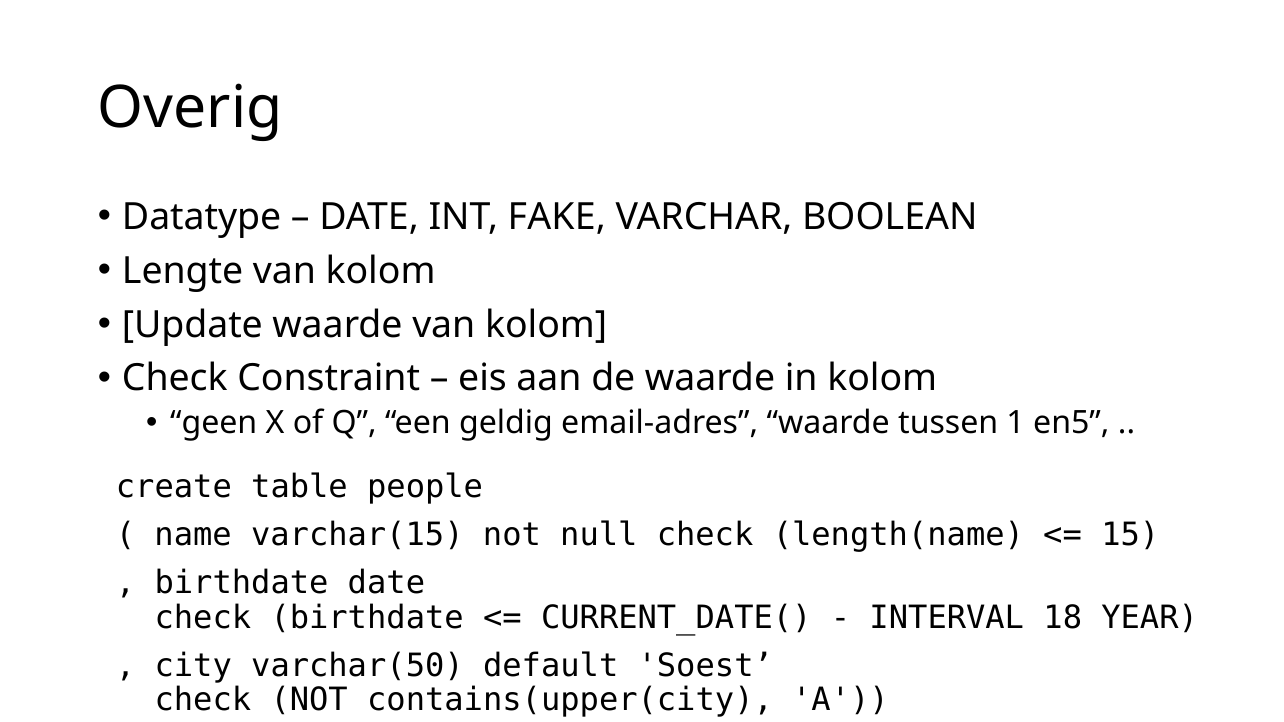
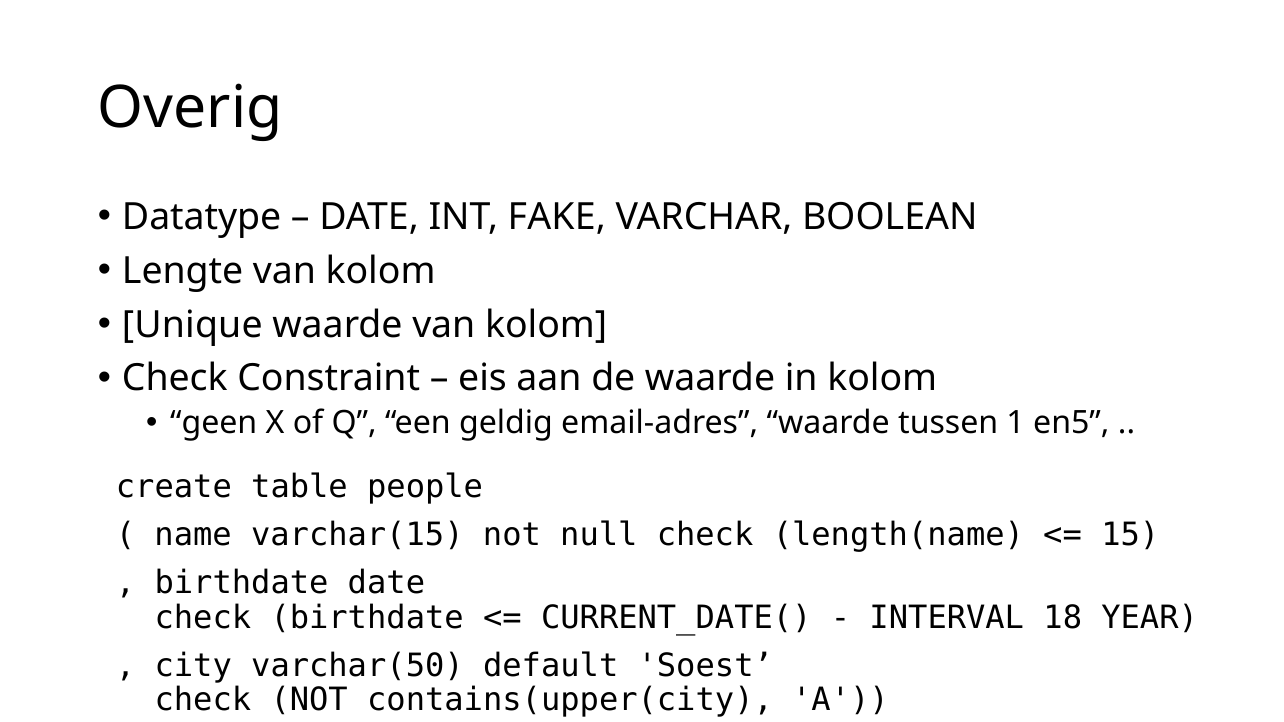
Update: Update -> Unique
